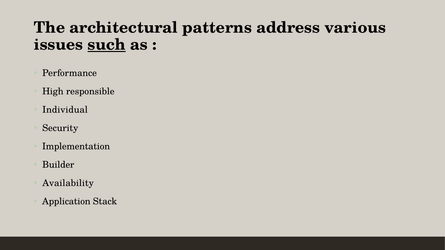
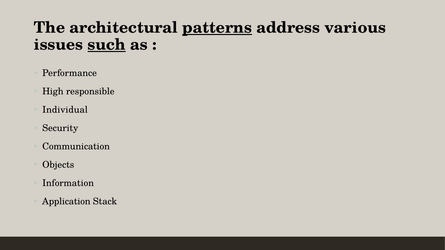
patterns underline: none -> present
Implementation: Implementation -> Communication
Builder: Builder -> Objects
Availability: Availability -> Information
